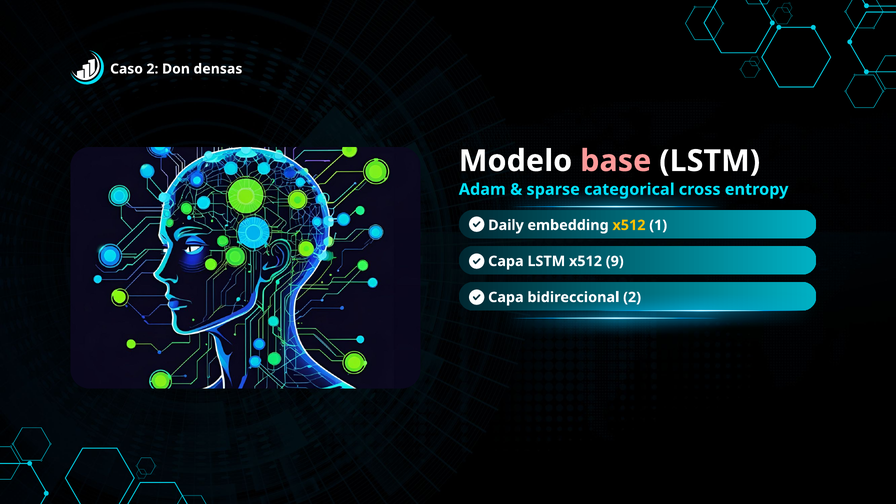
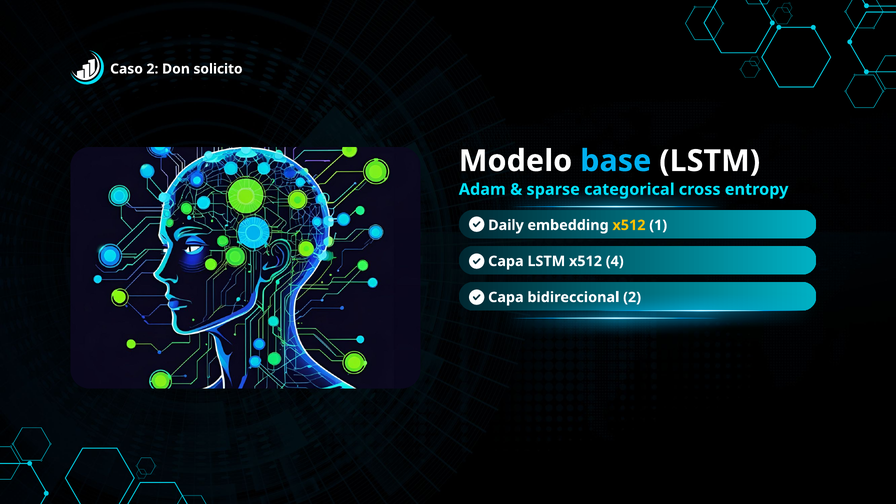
densas: densas -> solicito
base colour: pink -> light blue
9: 9 -> 4
